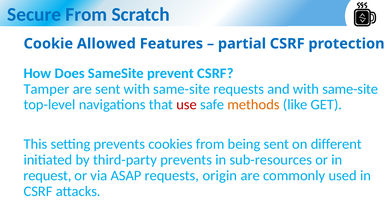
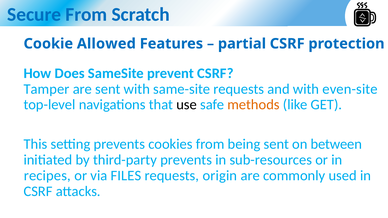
and with same-site: same-site -> even-site
use colour: red -> black
different: different -> between
request: request -> recipes
ASAP: ASAP -> FILES
